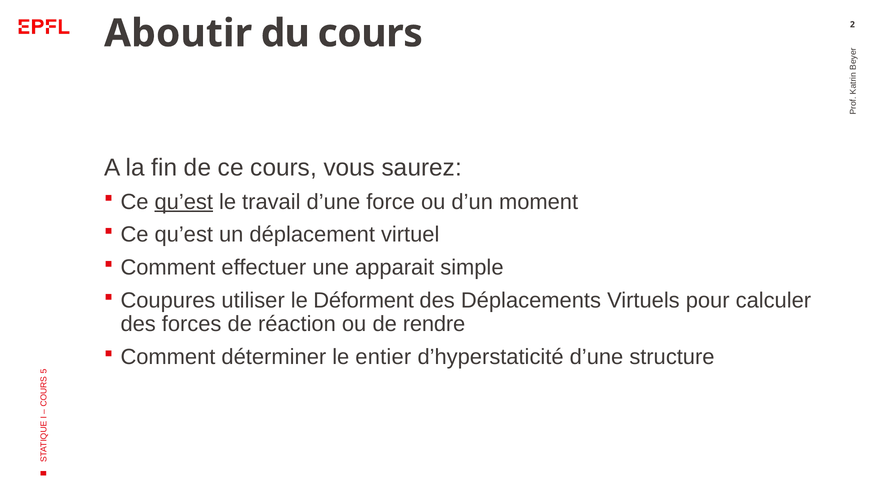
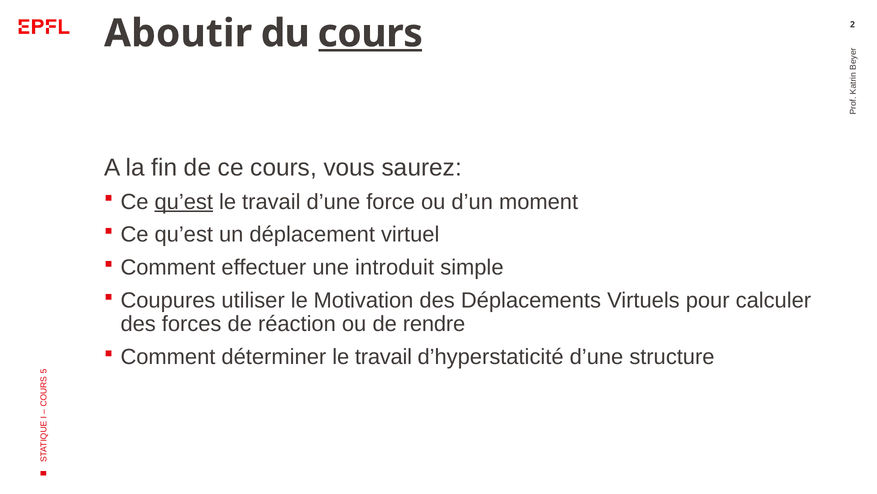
cours at (370, 33) underline: none -> present
apparait: apparait -> introduit
Déforment: Déforment -> Motivation
déterminer le entier: entier -> travail
